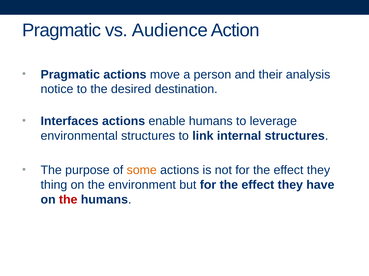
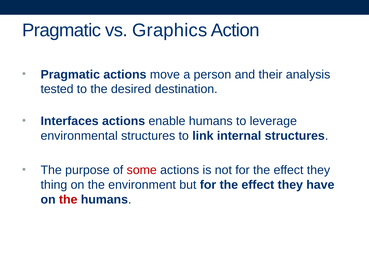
Audience: Audience -> Graphics
notice: notice -> tested
some colour: orange -> red
